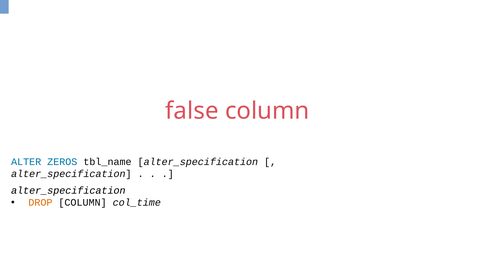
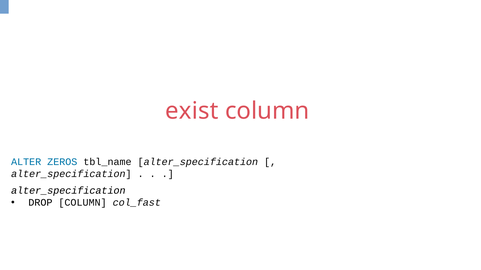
false: false -> exist
DROP colour: orange -> black
col_time: col_time -> col_fast
